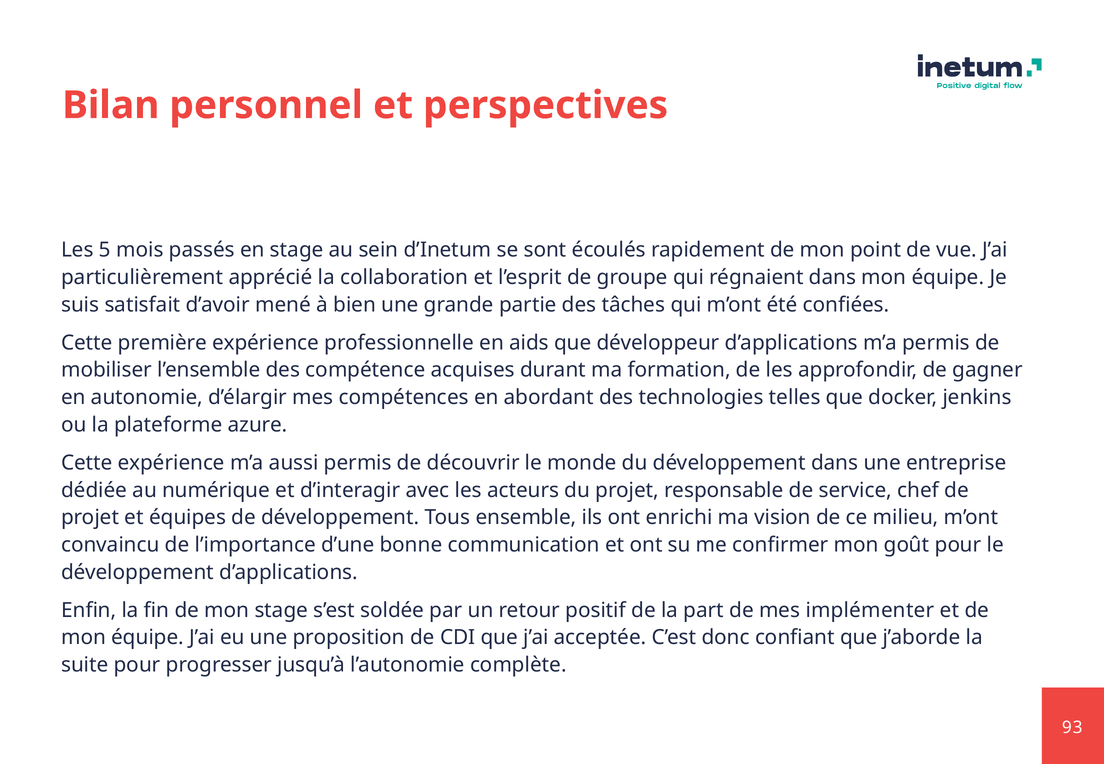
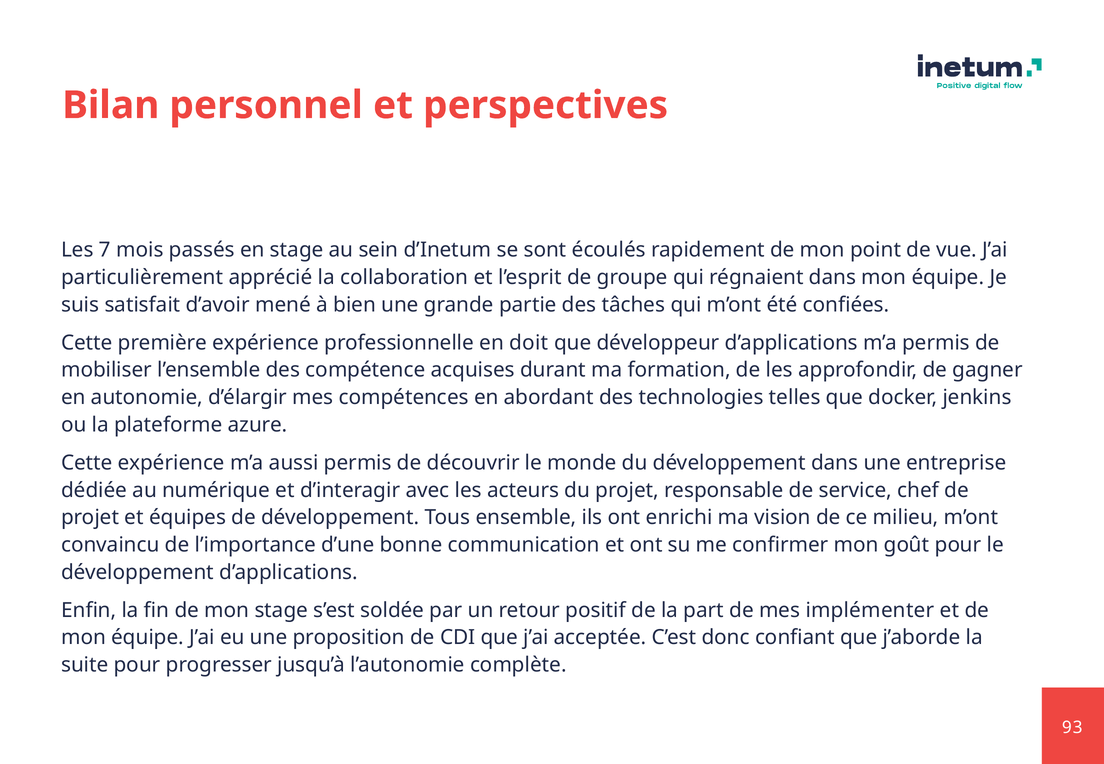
5: 5 -> 7
aids: aids -> doit
